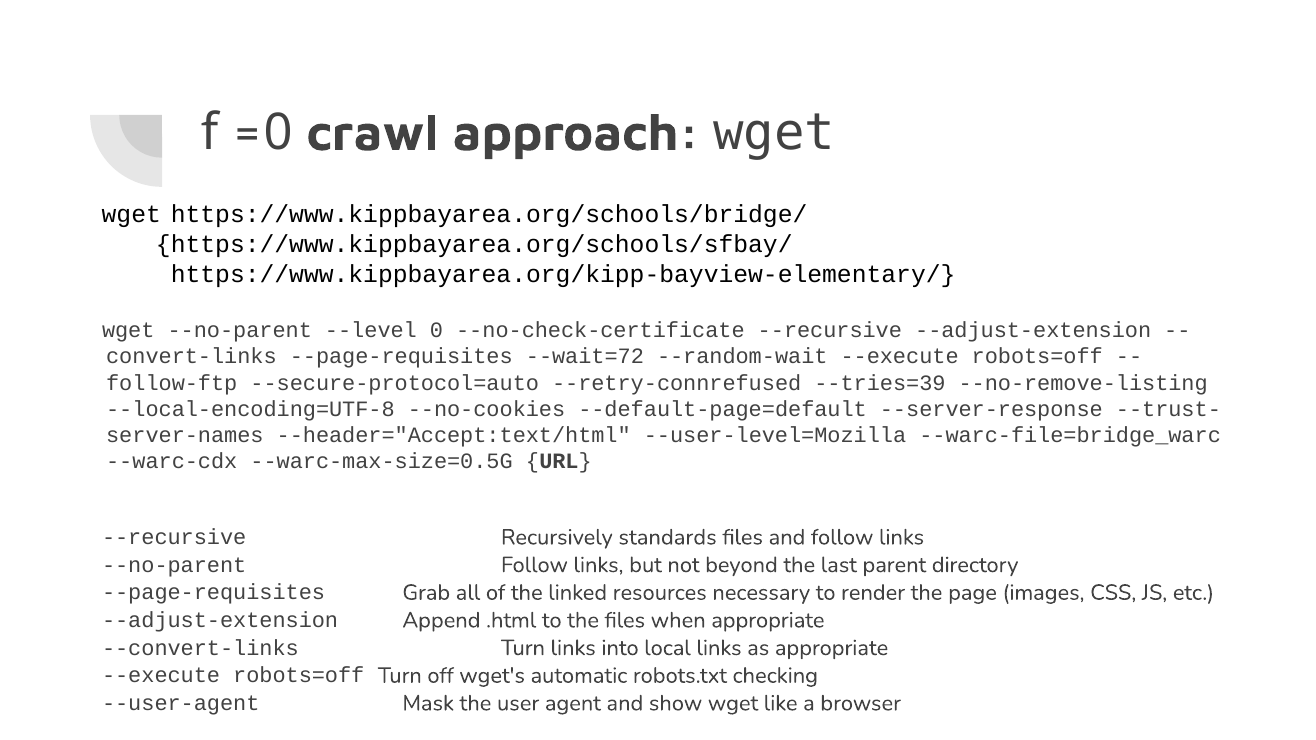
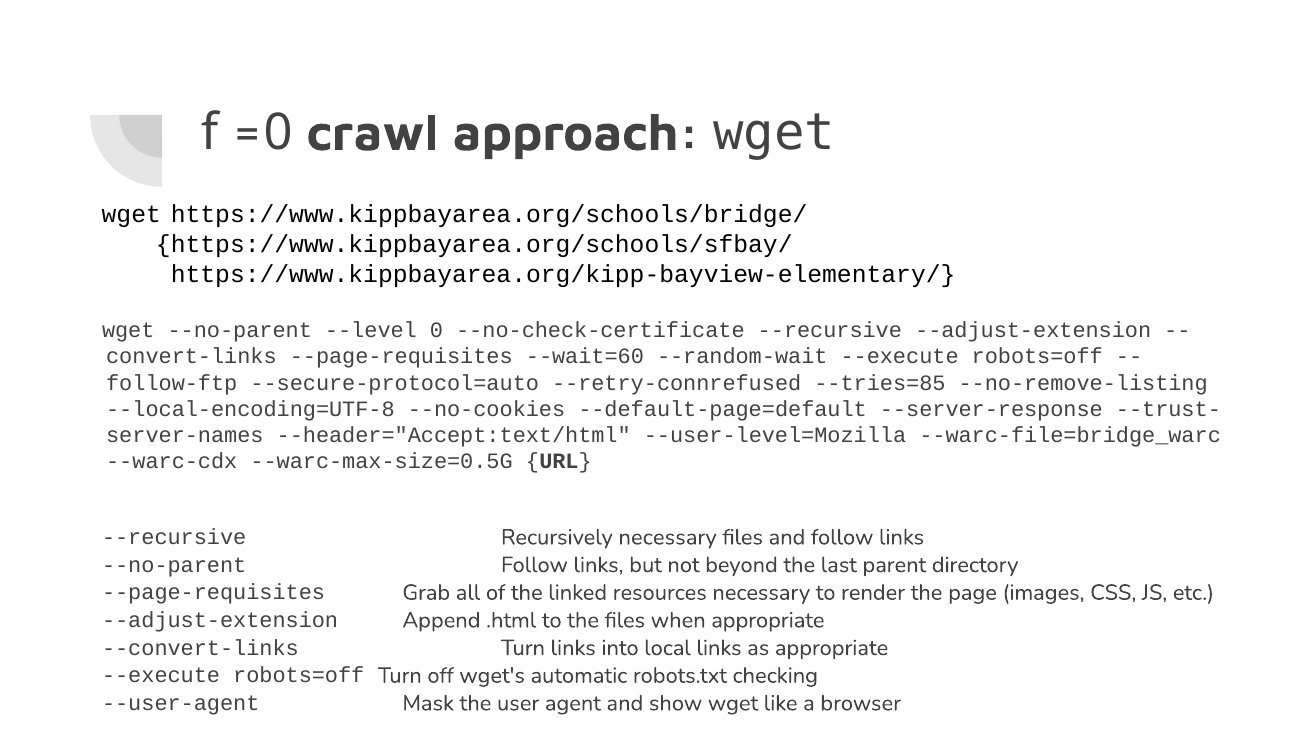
--wait=72: --wait=72 -> --wait=60
--tries=39: --tries=39 -> --tries=85
Recursively standards: standards -> necessary
